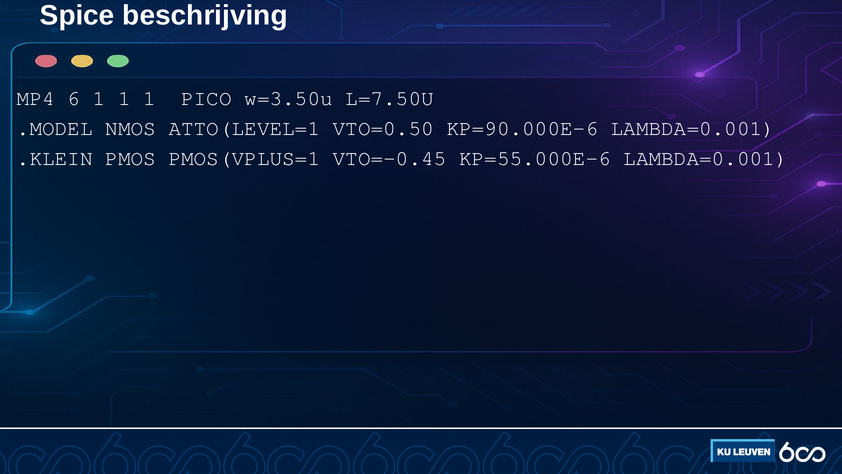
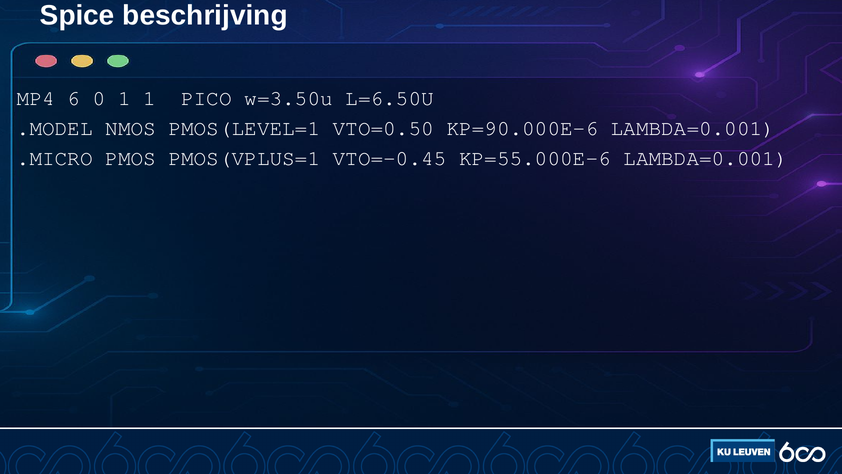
6 1: 1 -> 0
L=7.50U: L=7.50U -> L=6.50U
ATTO(LEVEL=1: ATTO(LEVEL=1 -> PMOS(LEVEL=1
.KLEIN: .KLEIN -> .MICRO
